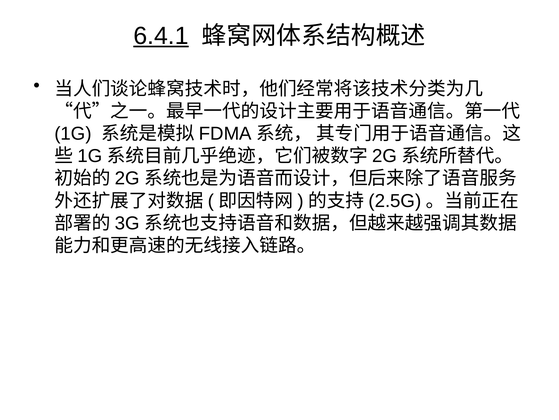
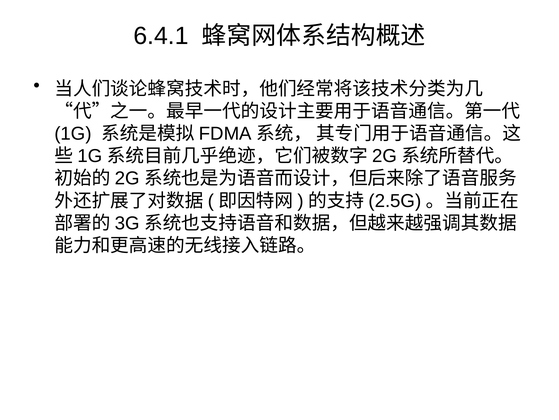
6.4.1 underline: present -> none
